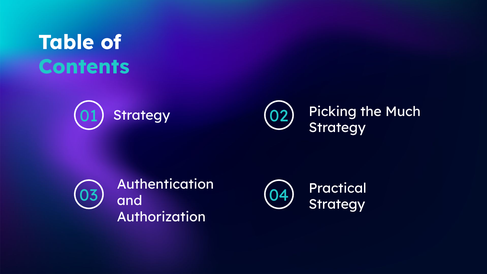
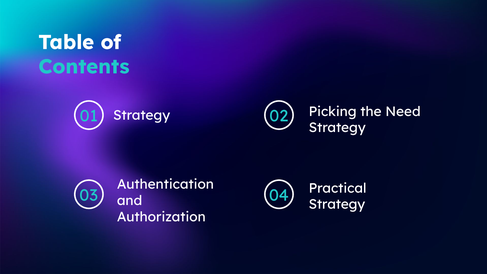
Much: Much -> Need
